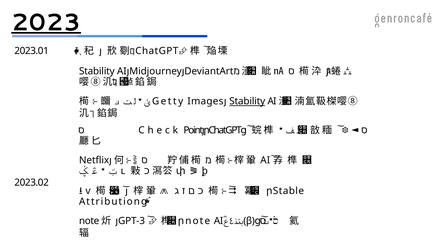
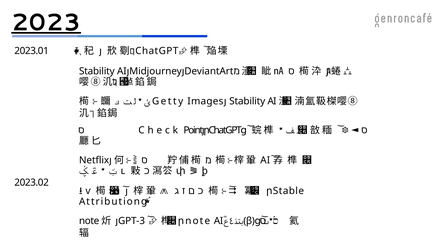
Stability at (247, 101) underline: present -> none
